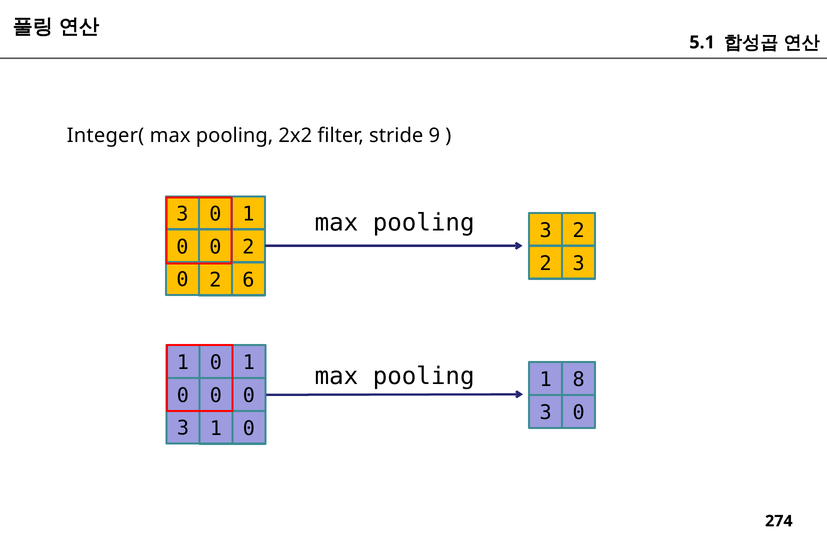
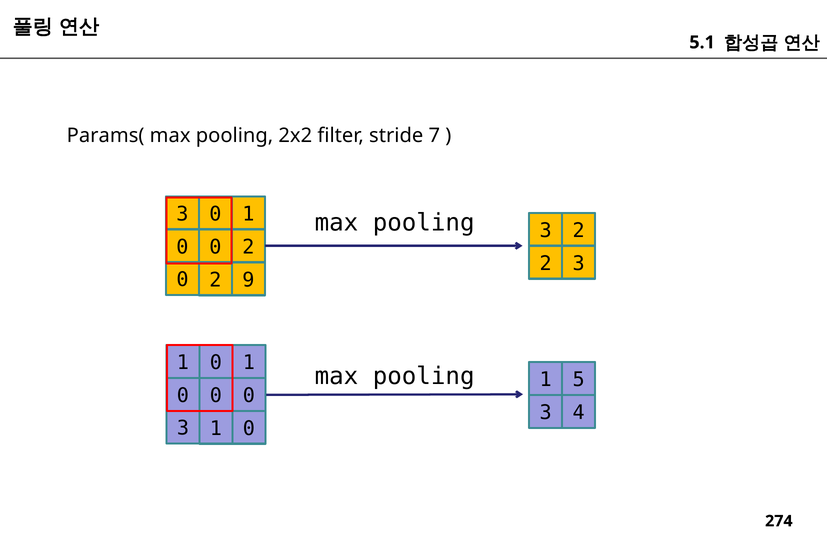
Integer(: Integer( -> Params(
9: 9 -> 7
6: 6 -> 9
8: 8 -> 5
0 at (579, 413): 0 -> 4
